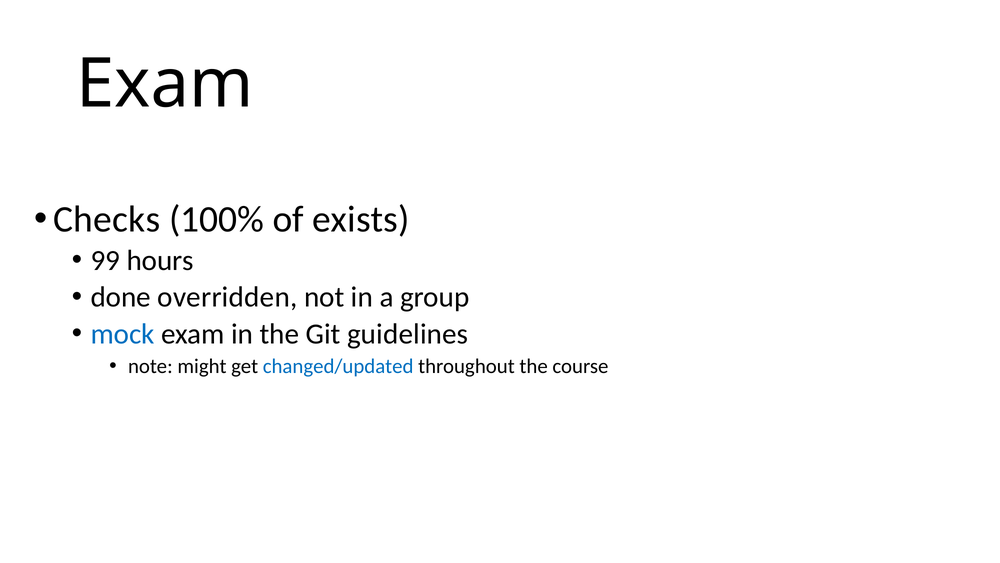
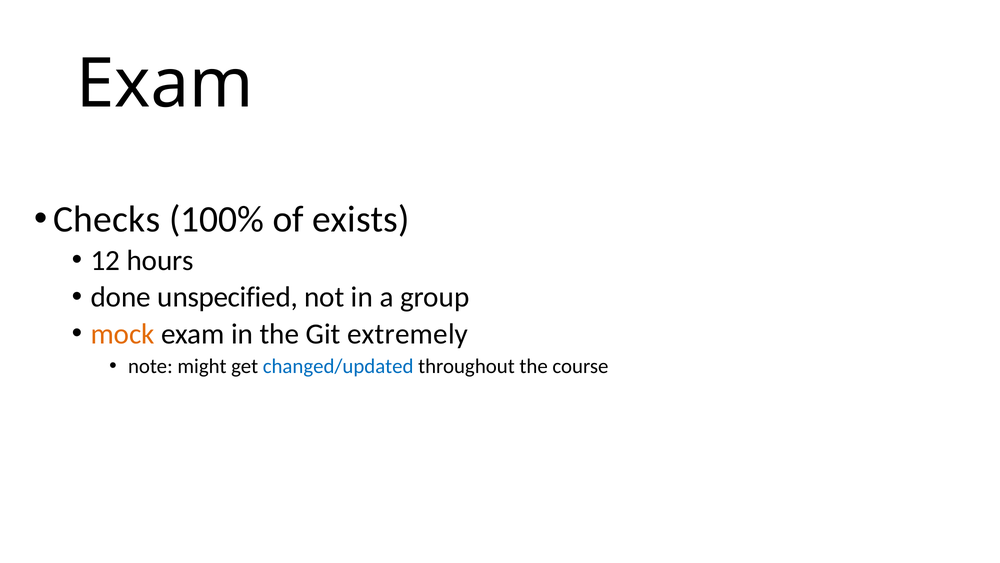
99: 99 -> 12
overridden: overridden -> unspecified
mock colour: blue -> orange
guidelines: guidelines -> extremely
